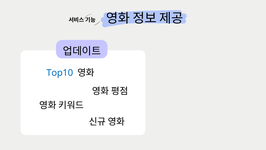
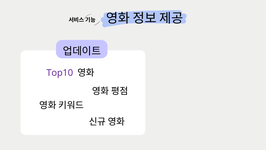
Top10 colour: blue -> purple
